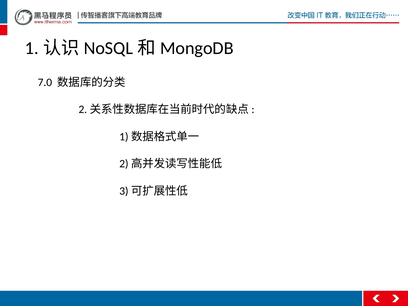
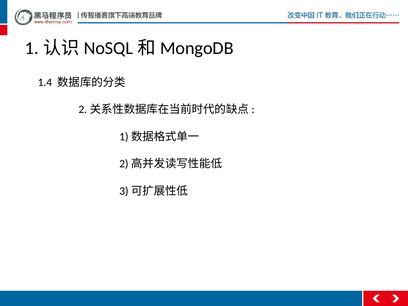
7.0: 7.0 -> 1.4
